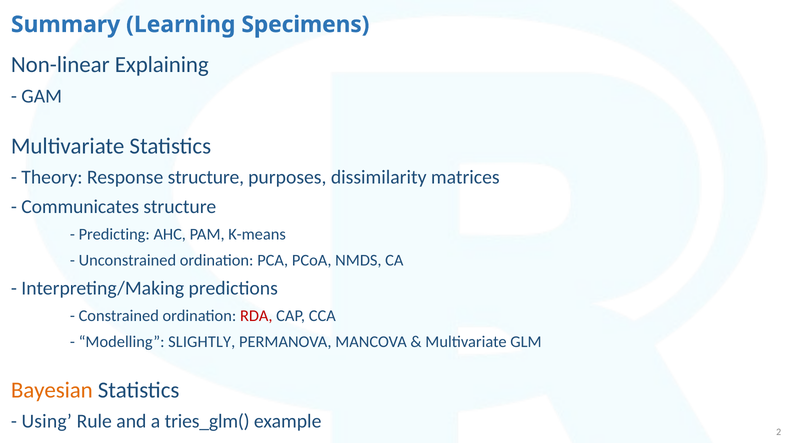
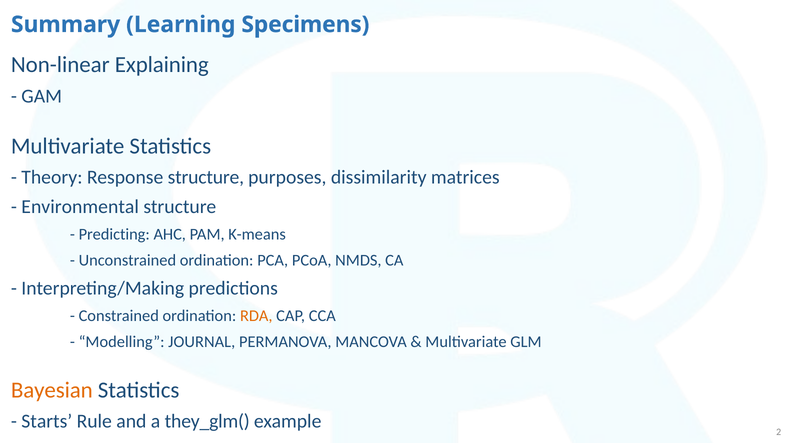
Communicates: Communicates -> Environmental
RDA colour: red -> orange
SLIGHTLY: SLIGHTLY -> JOURNAL
Using: Using -> Starts
tries_glm(: tries_glm( -> they_glm(
